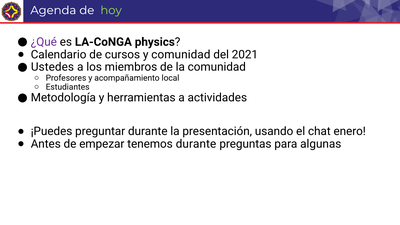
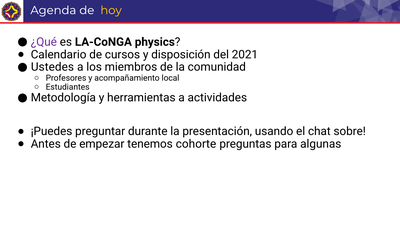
hoy colour: light green -> yellow
y comunidad: comunidad -> disposición
enero: enero -> sobre
tenemos durante: durante -> cohorte
